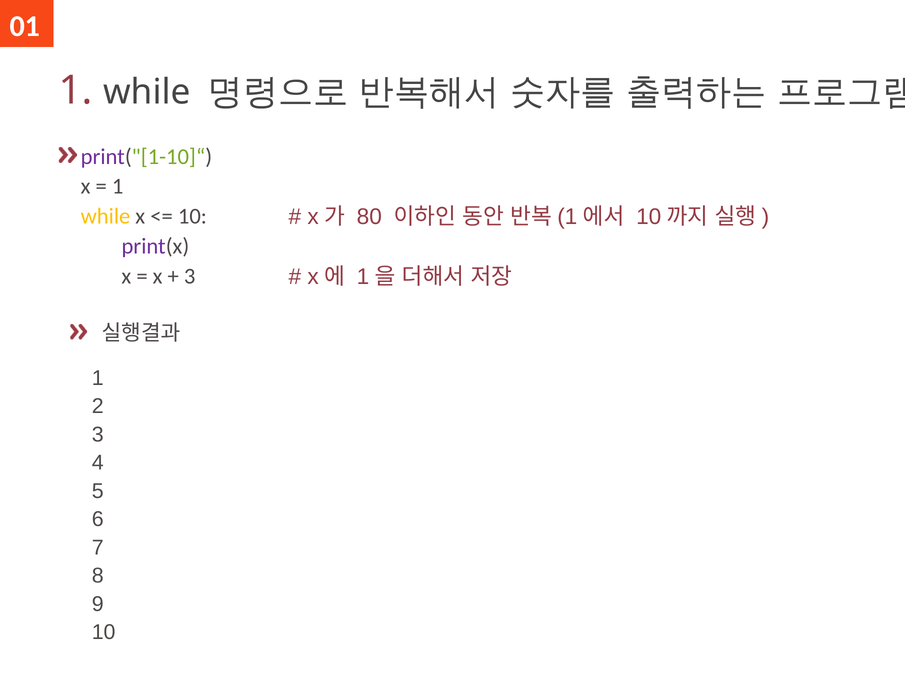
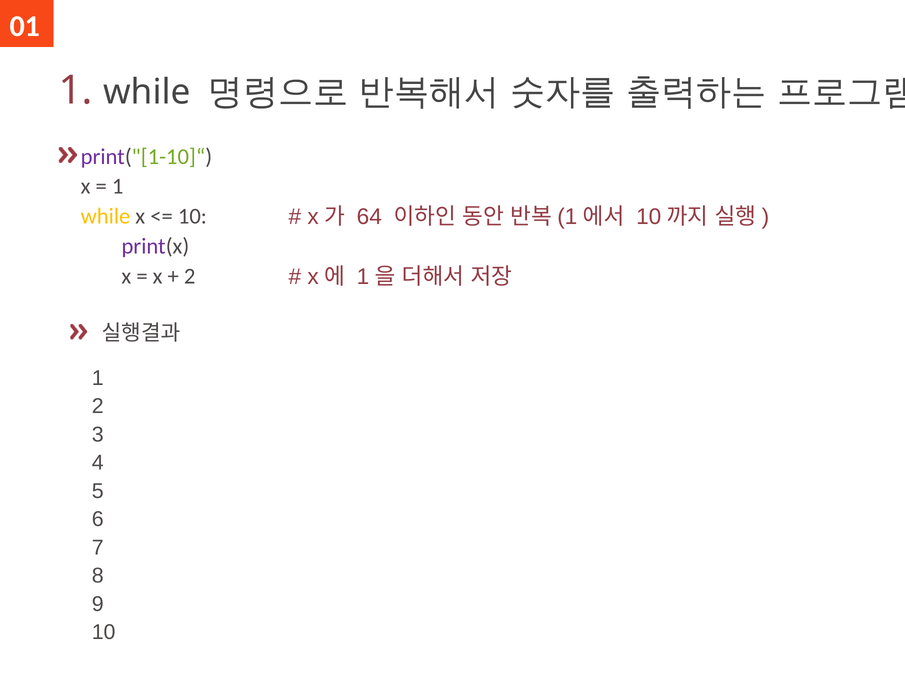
80: 80 -> 64
3 at (190, 276): 3 -> 2
